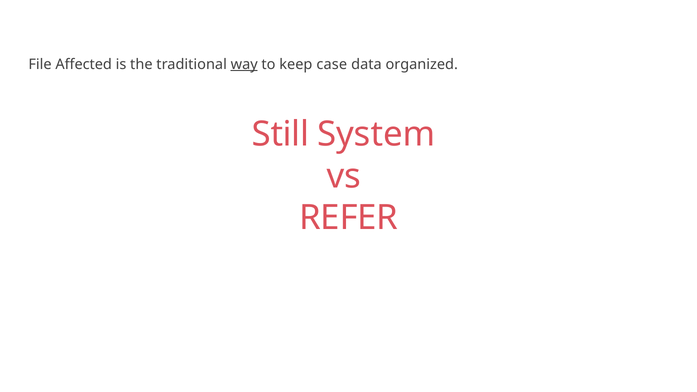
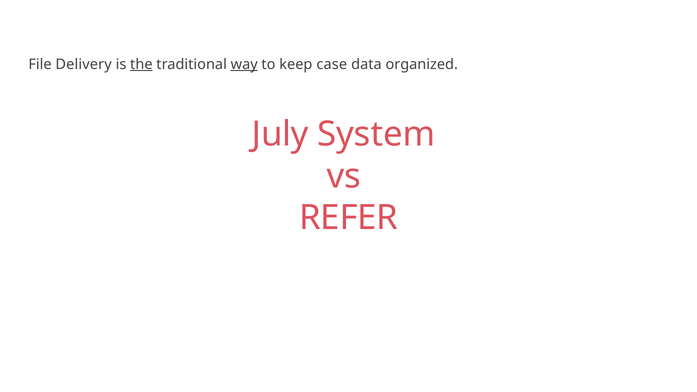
Affected: Affected -> Delivery
the underline: none -> present
Still: Still -> July
